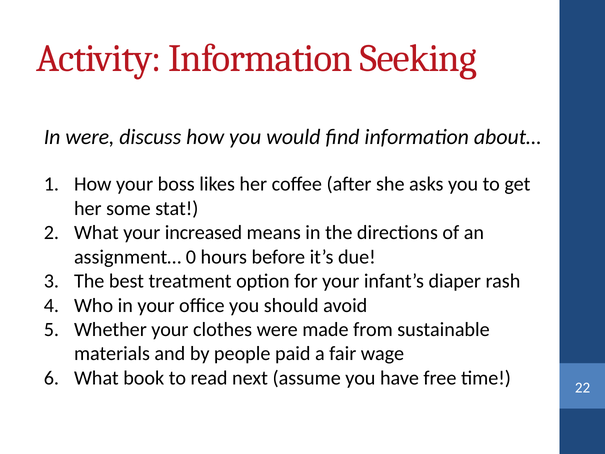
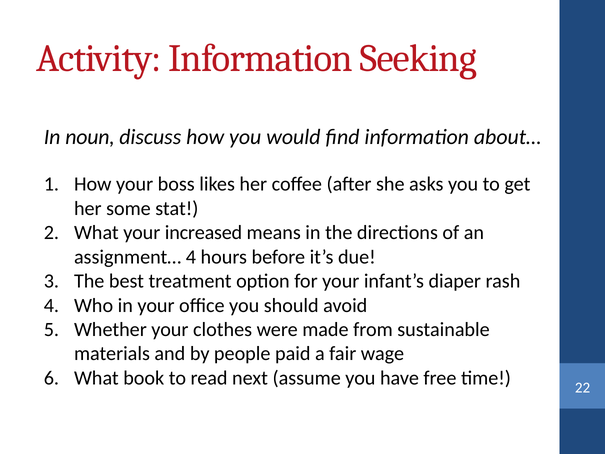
In were: were -> noun
assignment… 0: 0 -> 4
